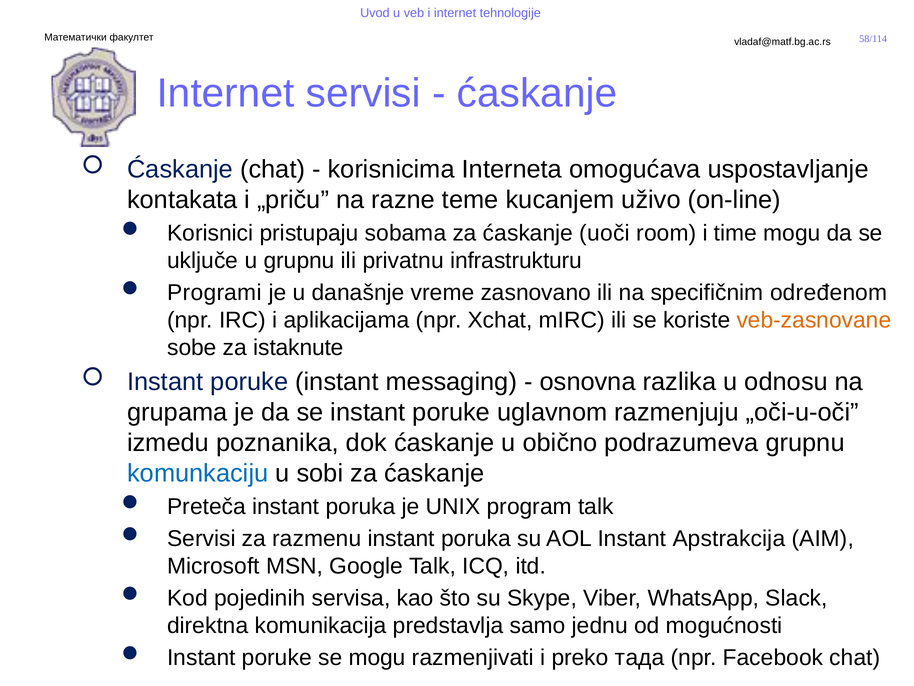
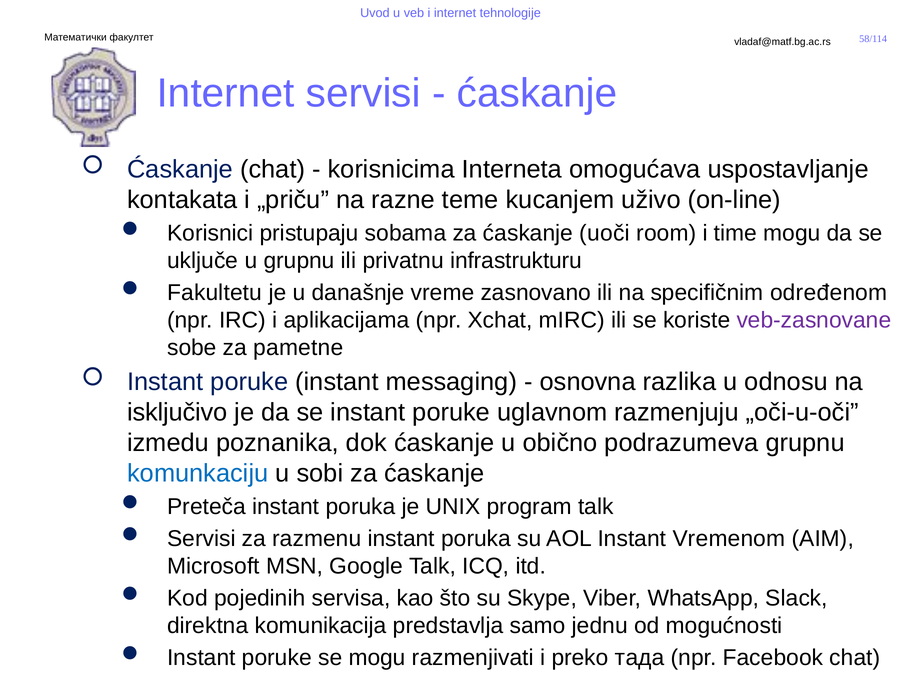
Programi: Programi -> Fakultetu
veb-zasnovane colour: orange -> purple
istaknute: istaknute -> pametne
grupama: grupama -> isključivo
Apstrakcija: Apstrakcija -> Vremenom
